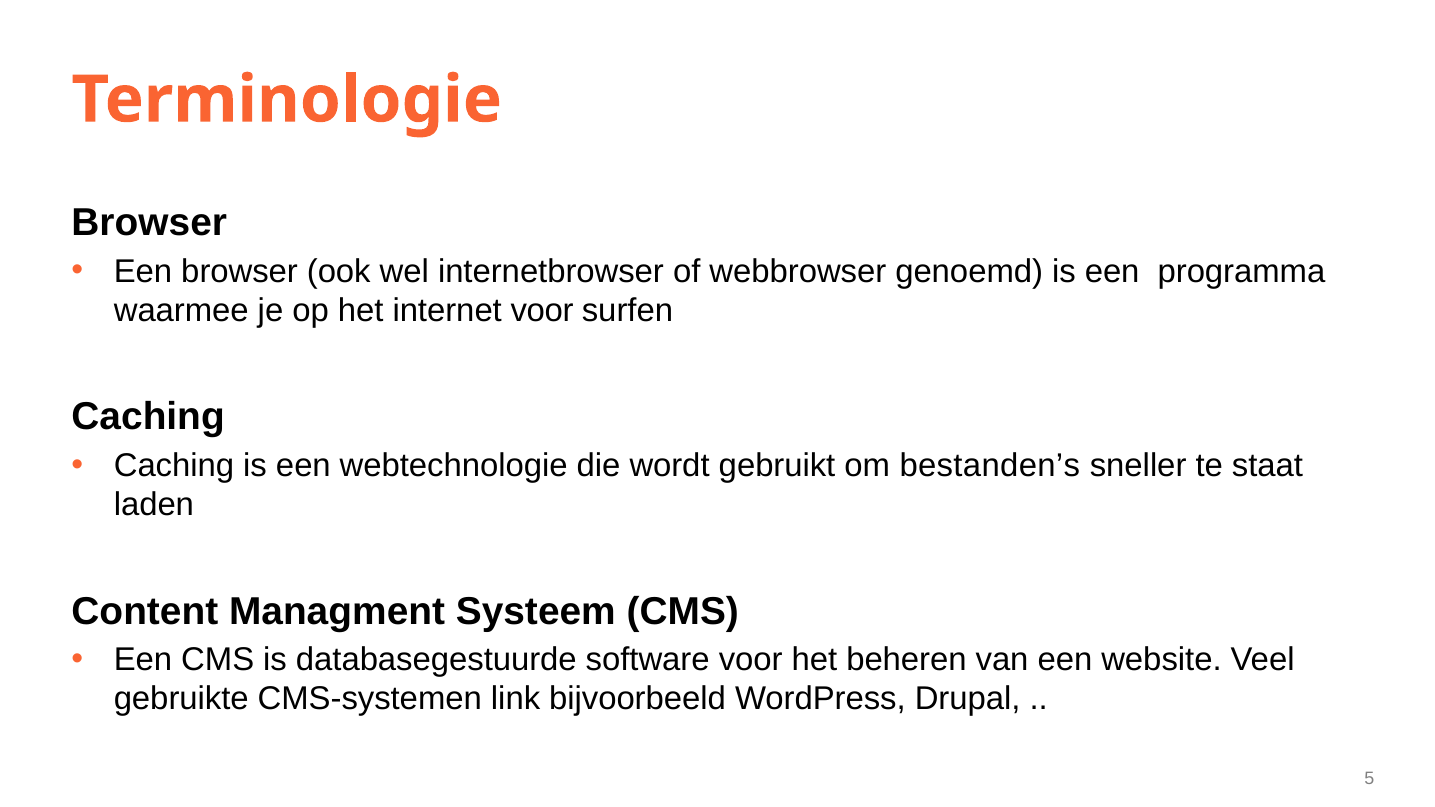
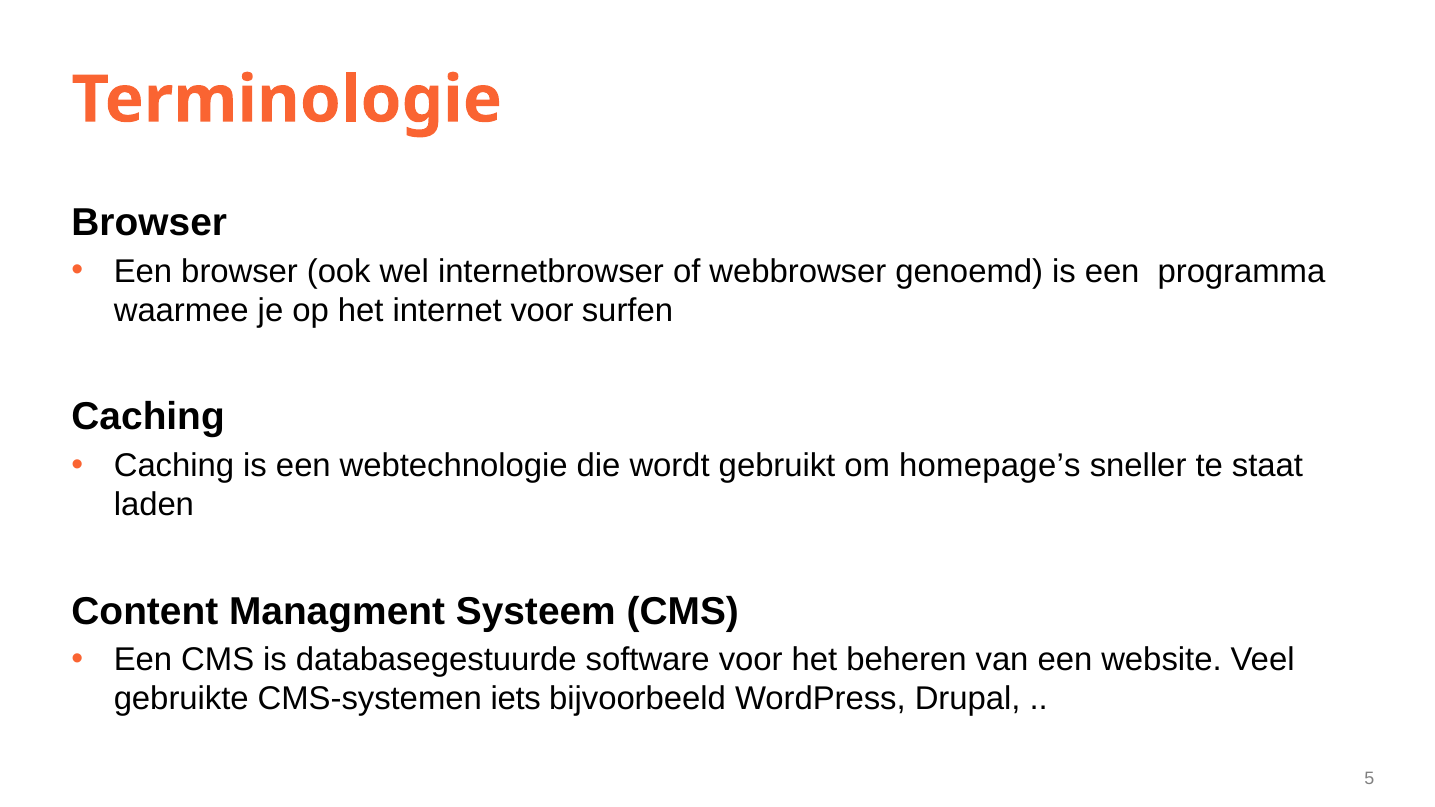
bestanden’s: bestanden’s -> homepage’s
link: link -> iets
